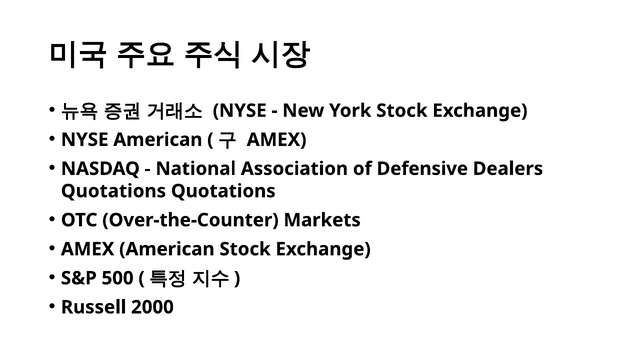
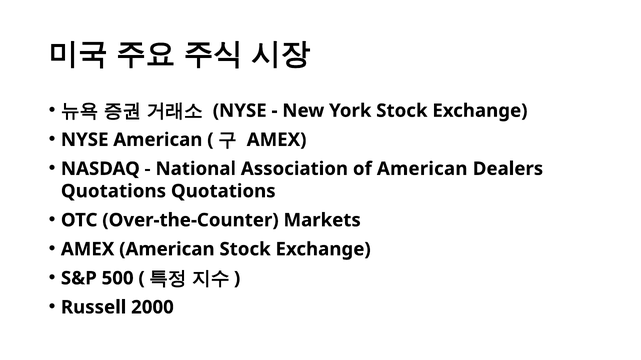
of Defensive: Defensive -> American
